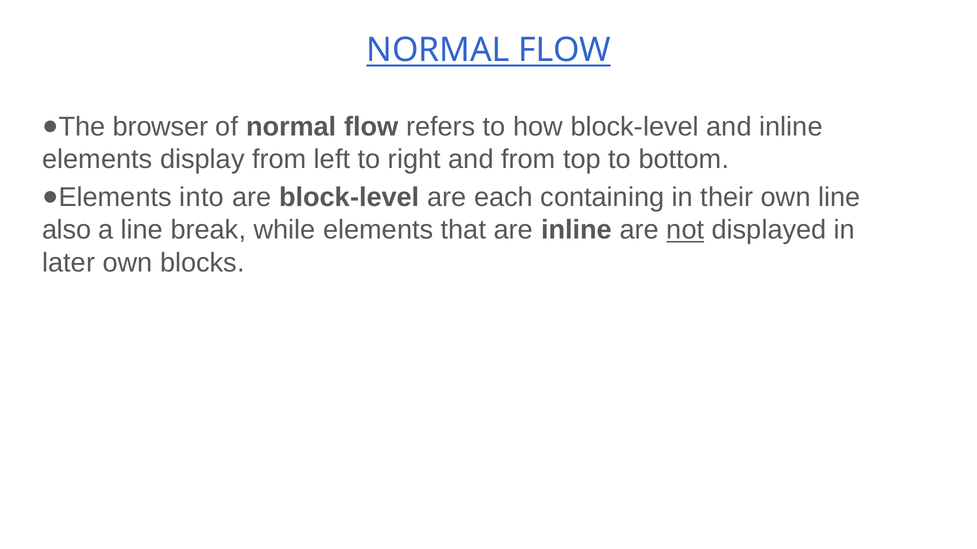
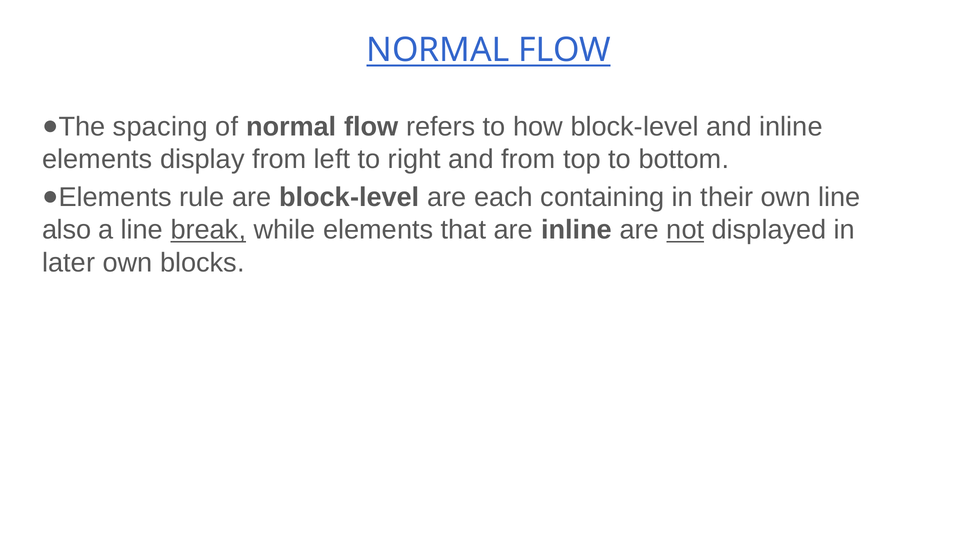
browser: browser -> spacing
into: into -> rule
break underline: none -> present
